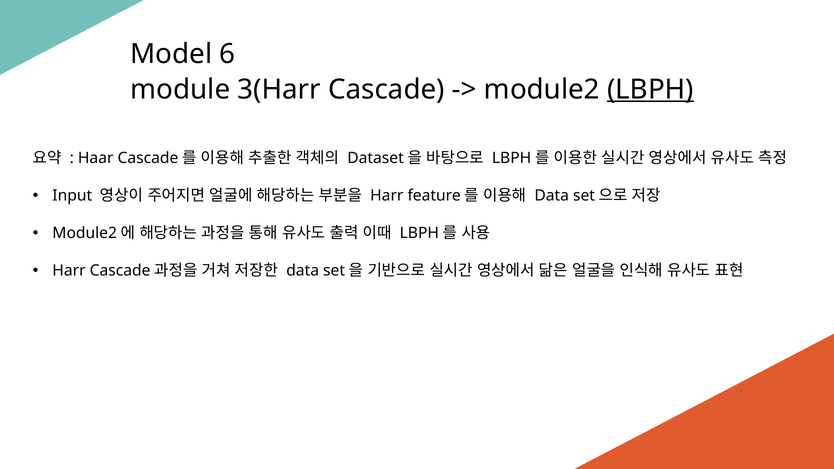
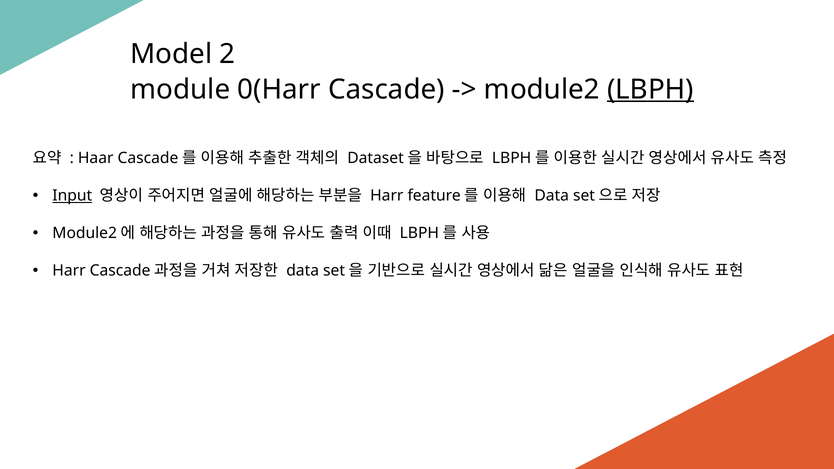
6: 6 -> 2
3(Harr: 3(Harr -> 0(Harr
Input underline: none -> present
